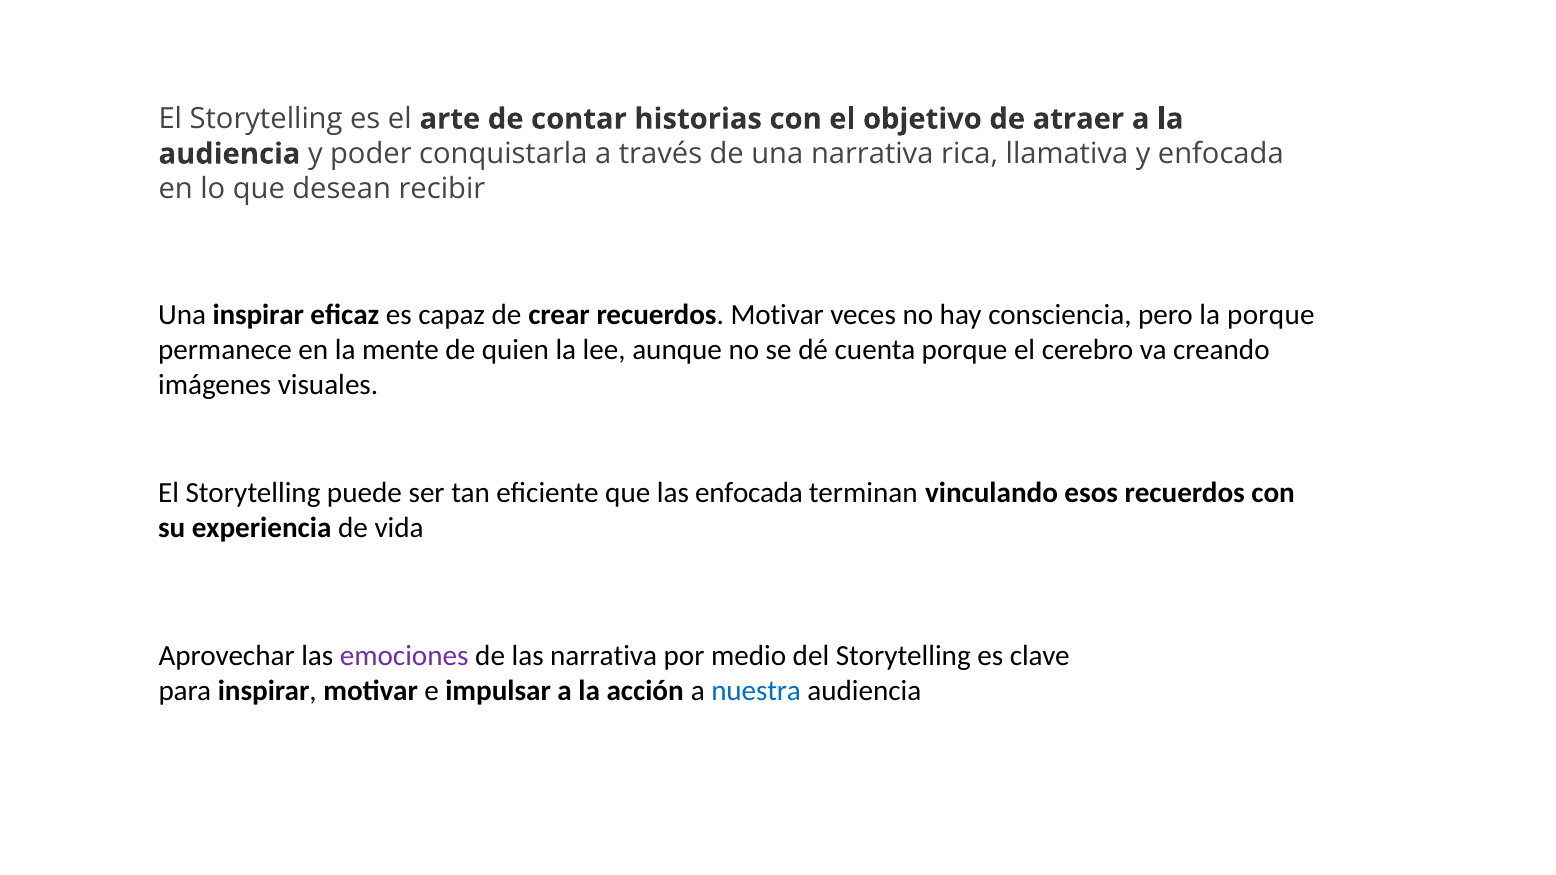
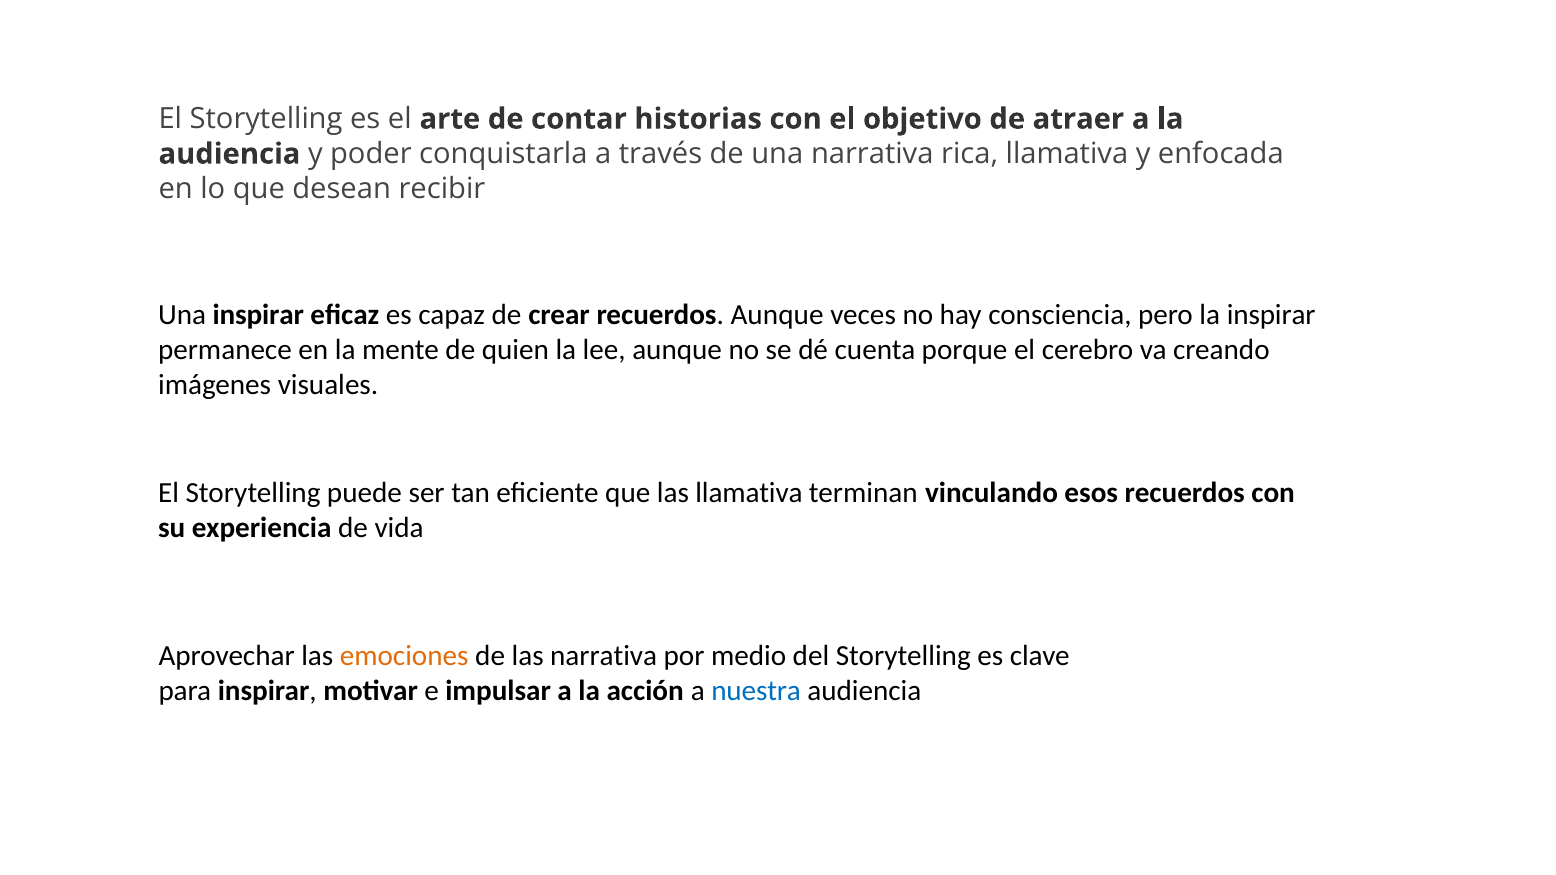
recuerdos Motivar: Motivar -> Aunque
la porque: porque -> inspirar
las enfocada: enfocada -> llamativa
emociones colour: purple -> orange
